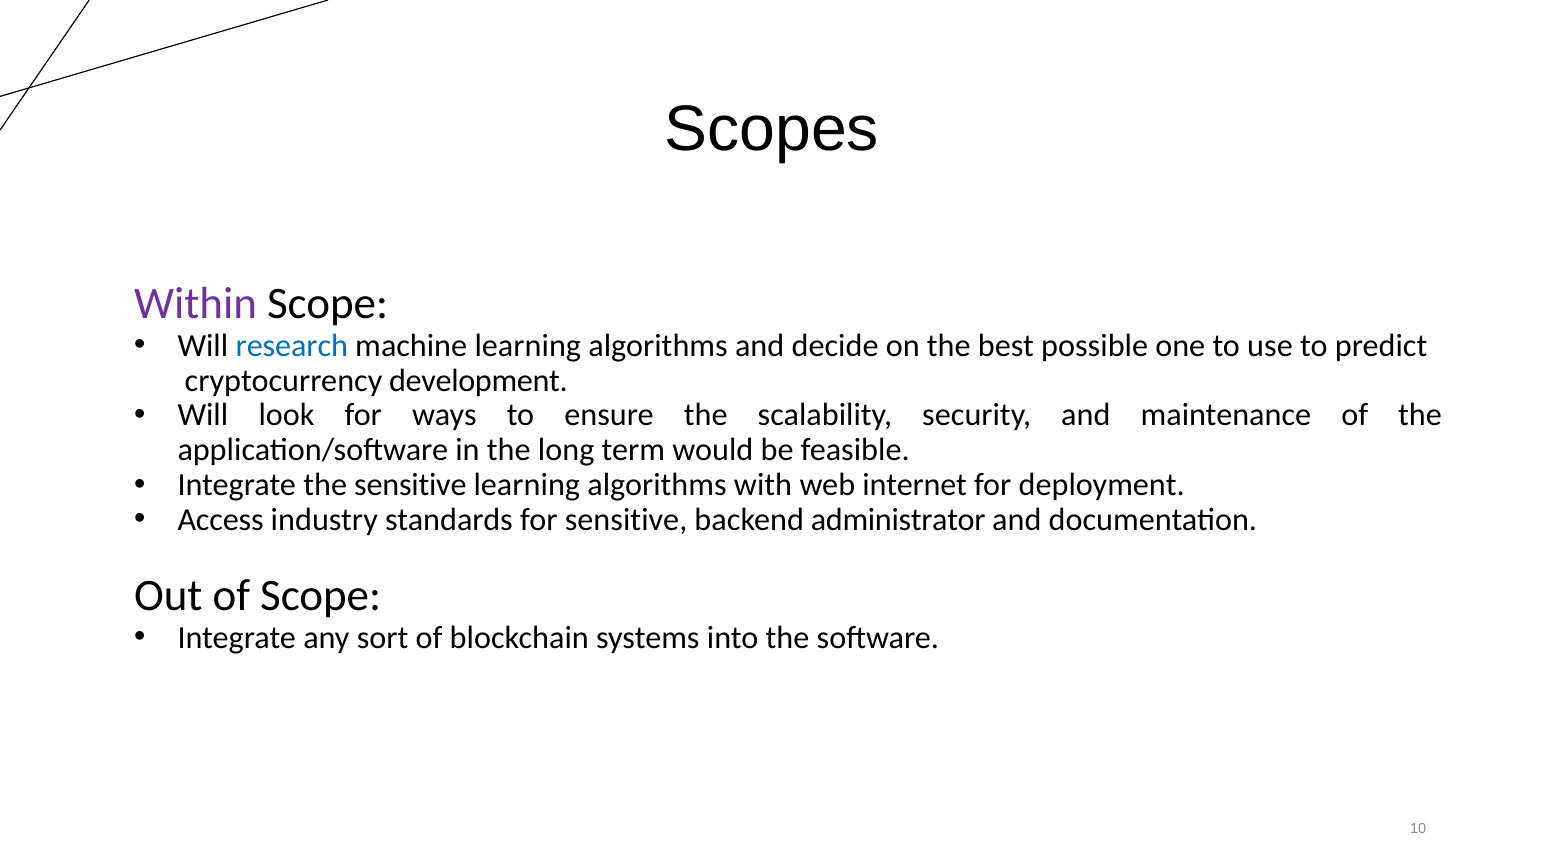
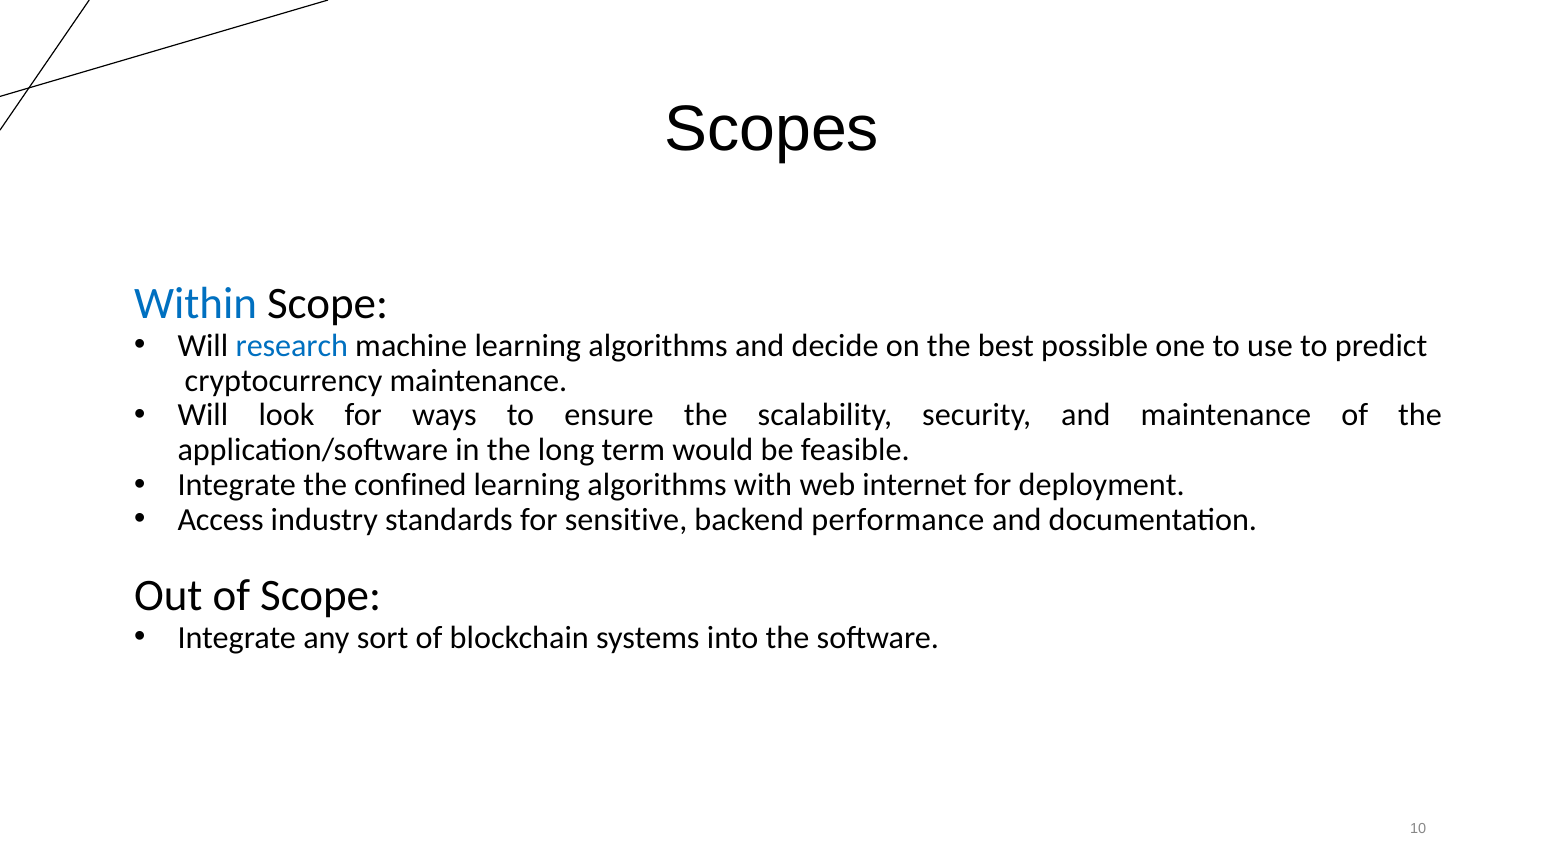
Within colour: purple -> blue
cryptocurrency development: development -> maintenance
the sensitive: sensitive -> confined
administrator: administrator -> performance
